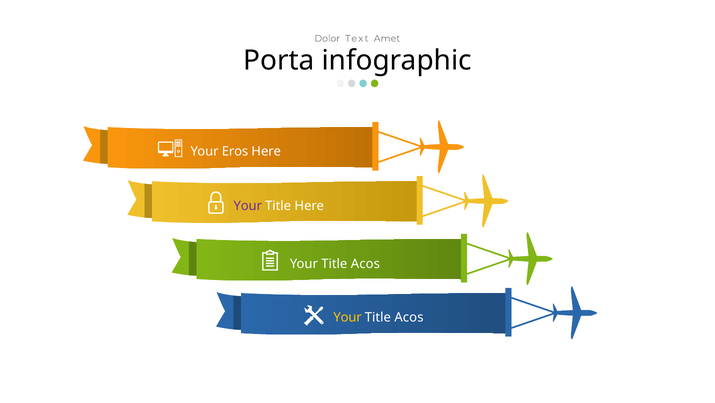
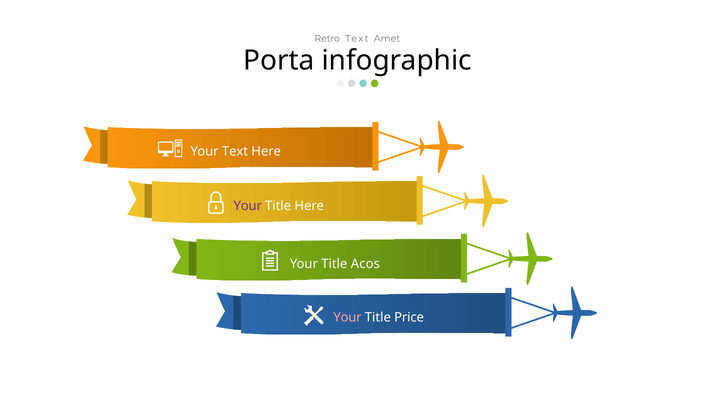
Dolor: Dolor -> Retro
Your Eros: Eros -> Text
Your at (348, 317) colour: yellow -> pink
Acos at (409, 317): Acos -> Price
